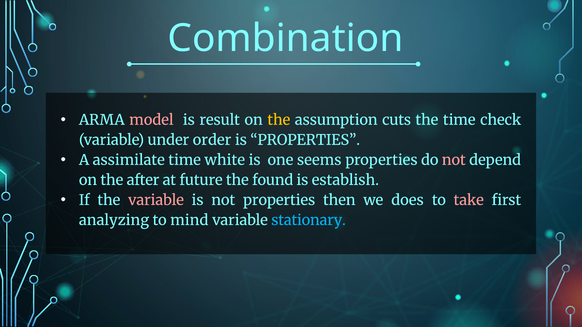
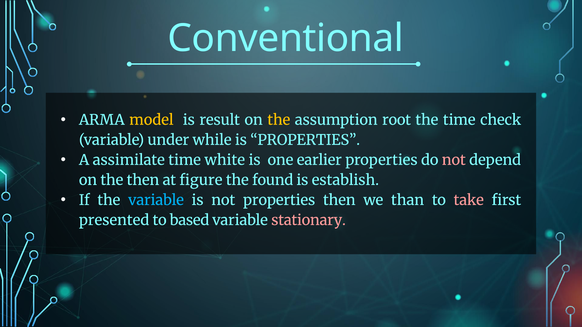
Combination: Combination -> Conventional
model colour: pink -> yellow
cuts: cuts -> root
order: order -> while
seems: seems -> earlier
the after: after -> then
future: future -> figure
variable at (156, 200) colour: pink -> light blue
does: does -> than
analyzing: analyzing -> presented
mind: mind -> based
stationary colour: light blue -> pink
